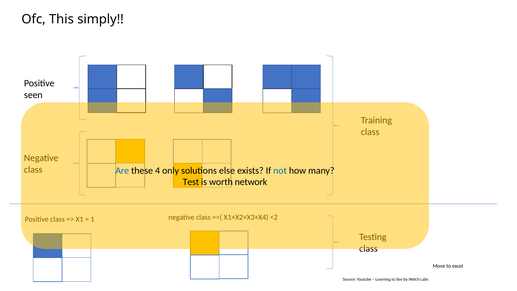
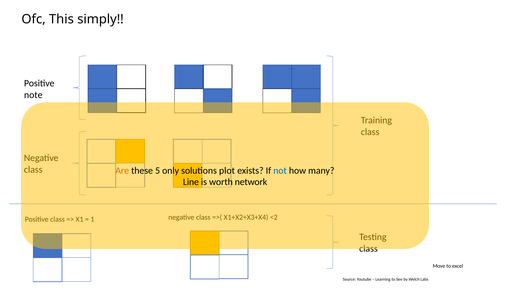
seen: seen -> note
Are colour: blue -> orange
4: 4 -> 5
else: else -> plot
Test: Test -> Line
